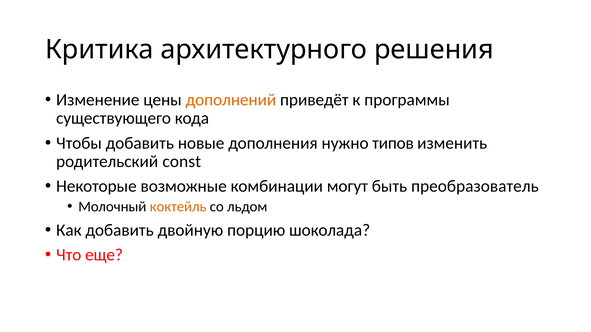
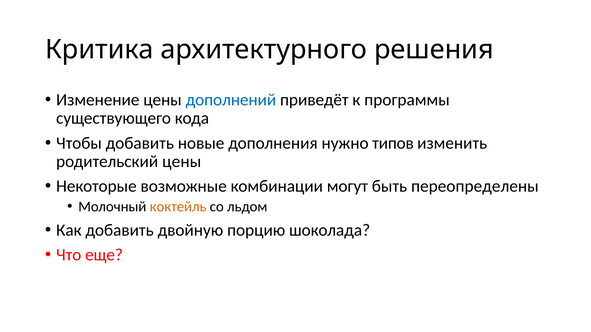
дополнений colour: orange -> blue
родительский const: const -> цены
преобразователь: преобразователь -> переопределены
